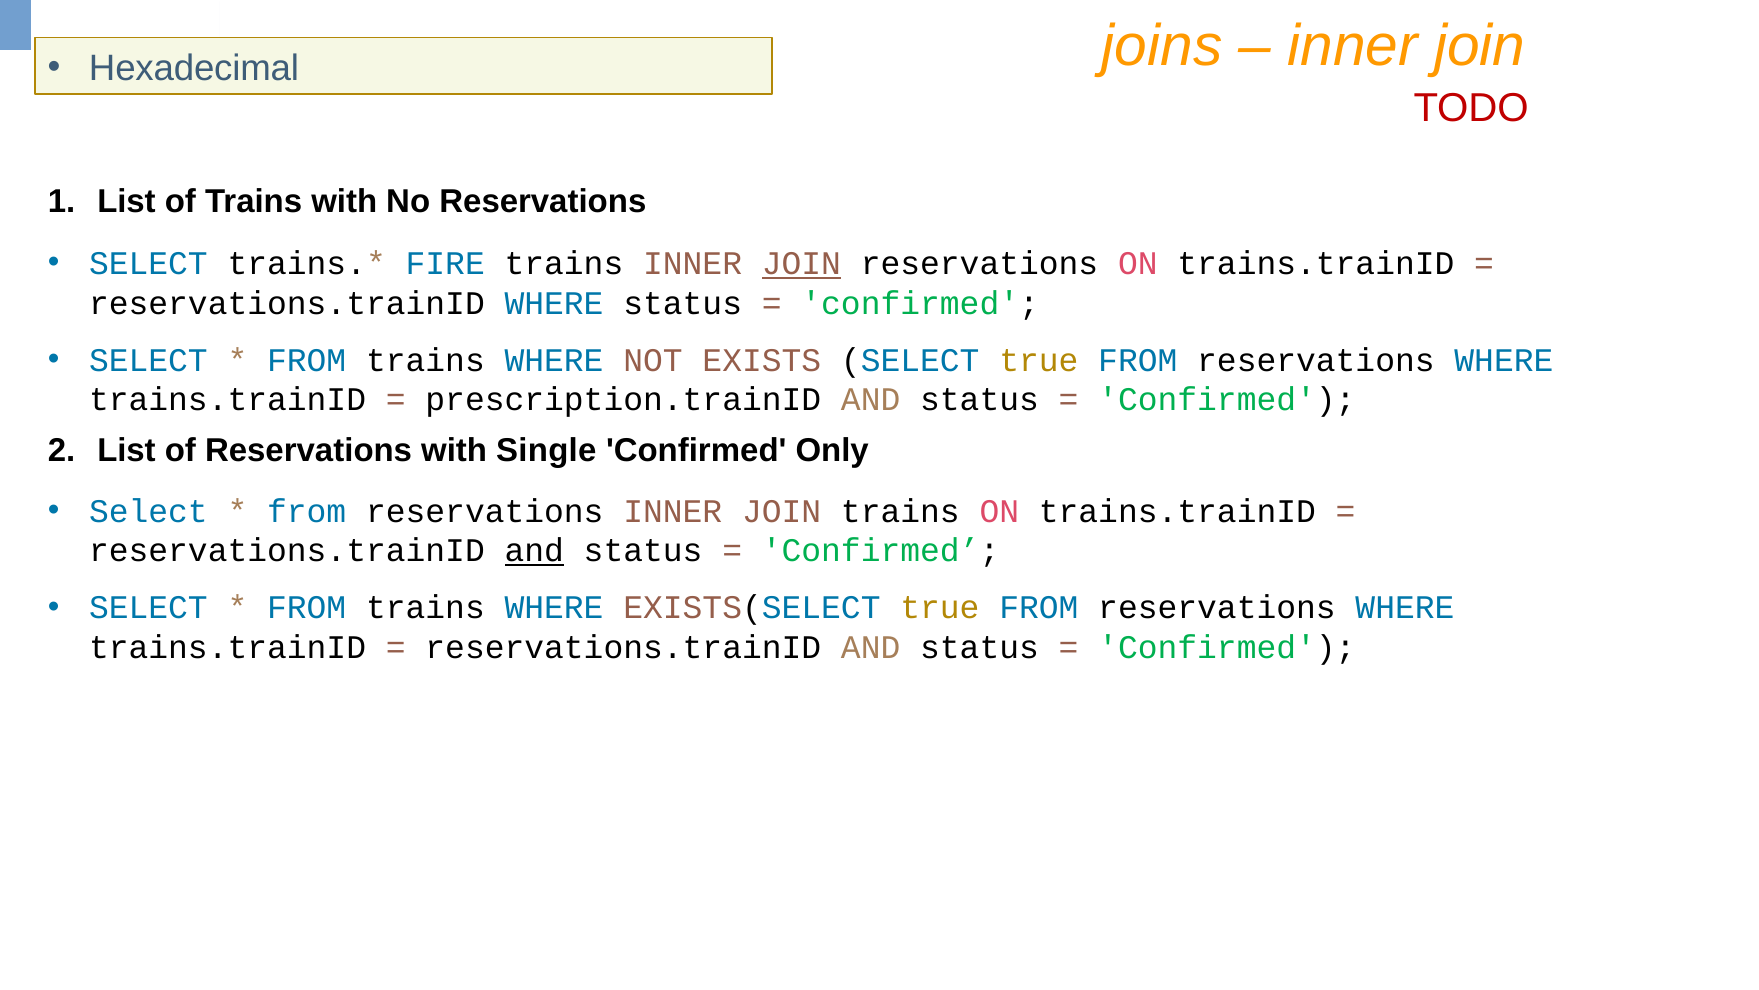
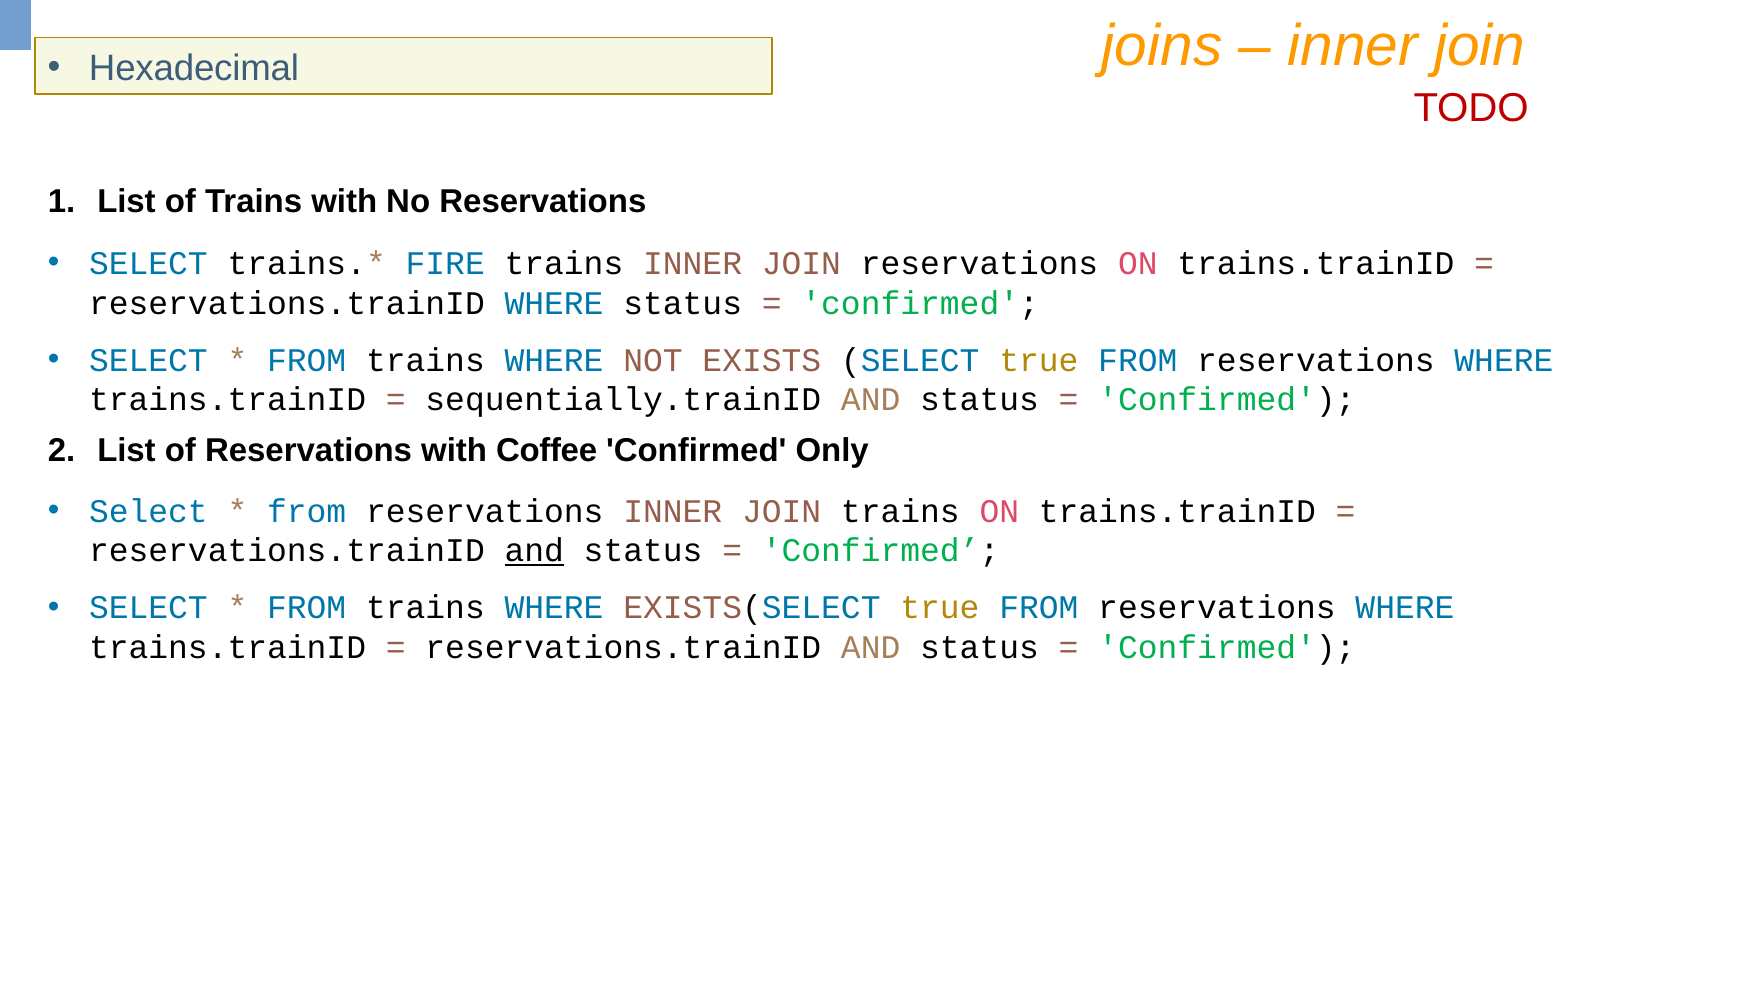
JOIN at (801, 264) underline: present -> none
prescription.trainID: prescription.trainID -> sequentially.trainID
Single: Single -> Coffee
